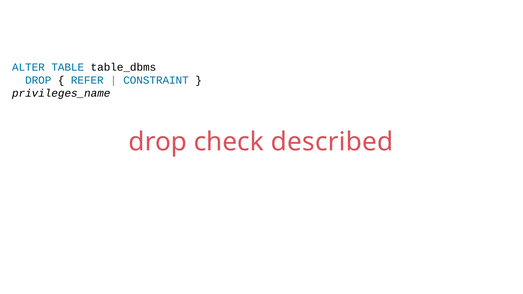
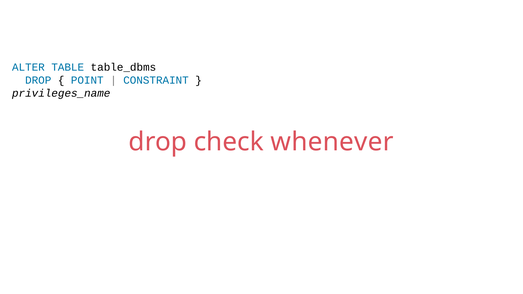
REFER: REFER -> POINT
described: described -> whenever
